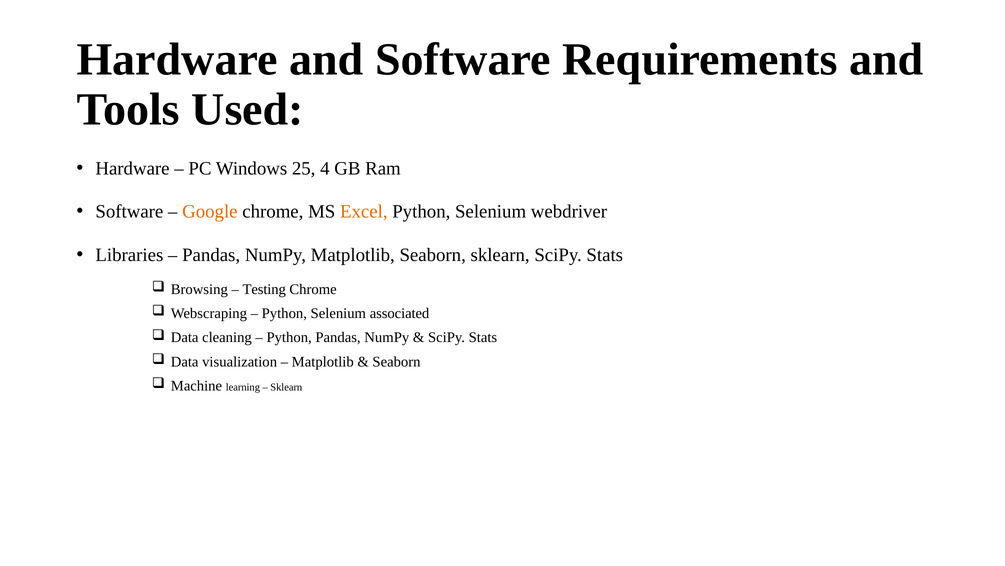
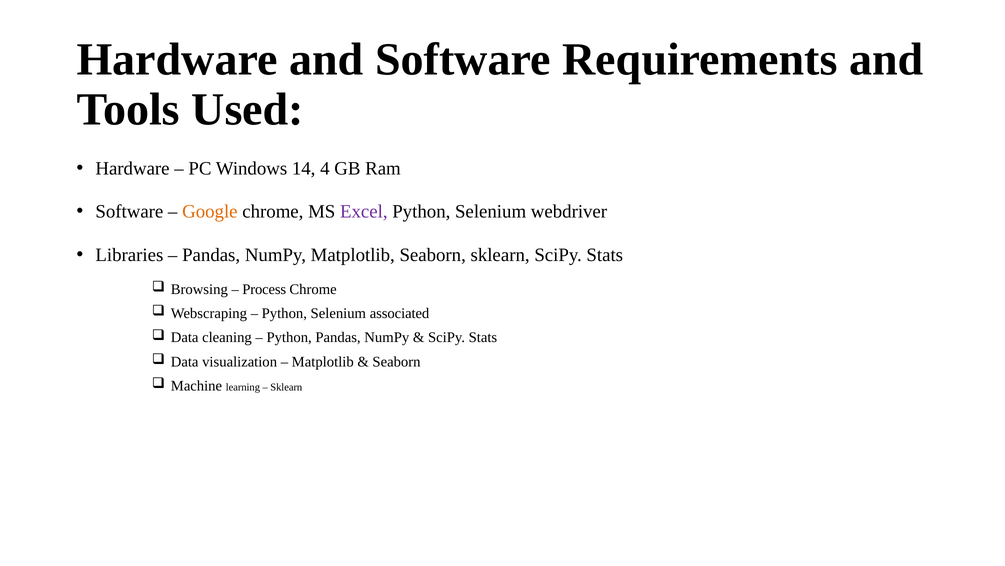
25: 25 -> 14
Excel colour: orange -> purple
Testing: Testing -> Process
